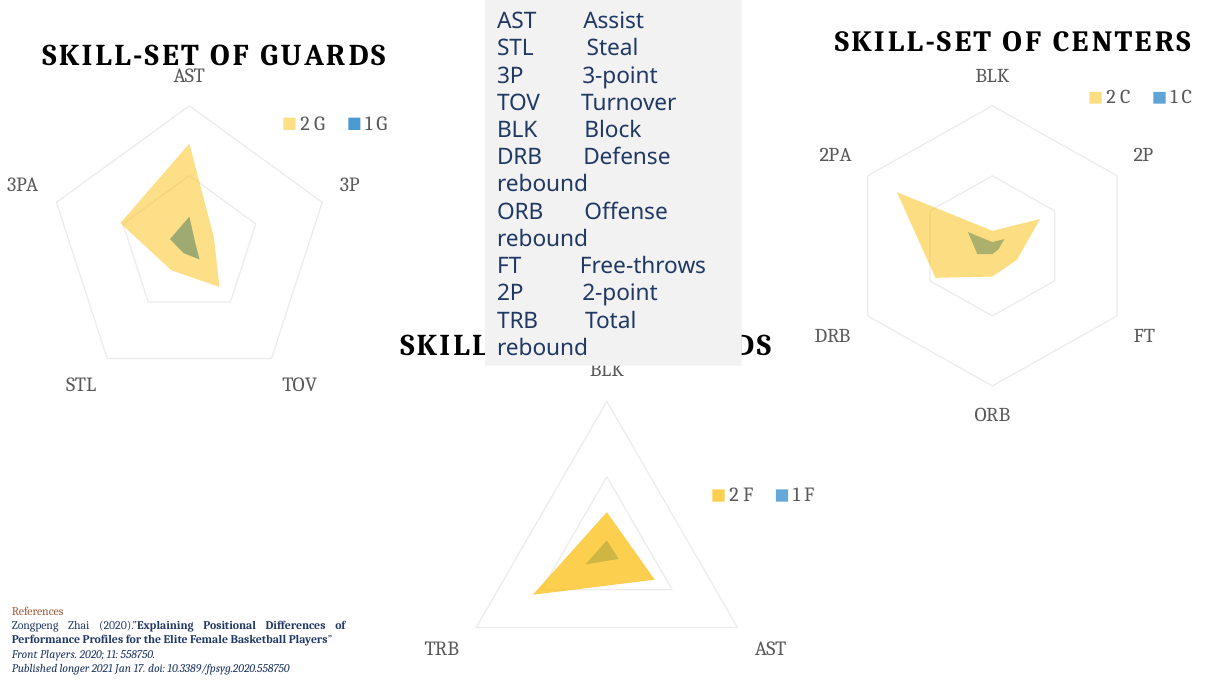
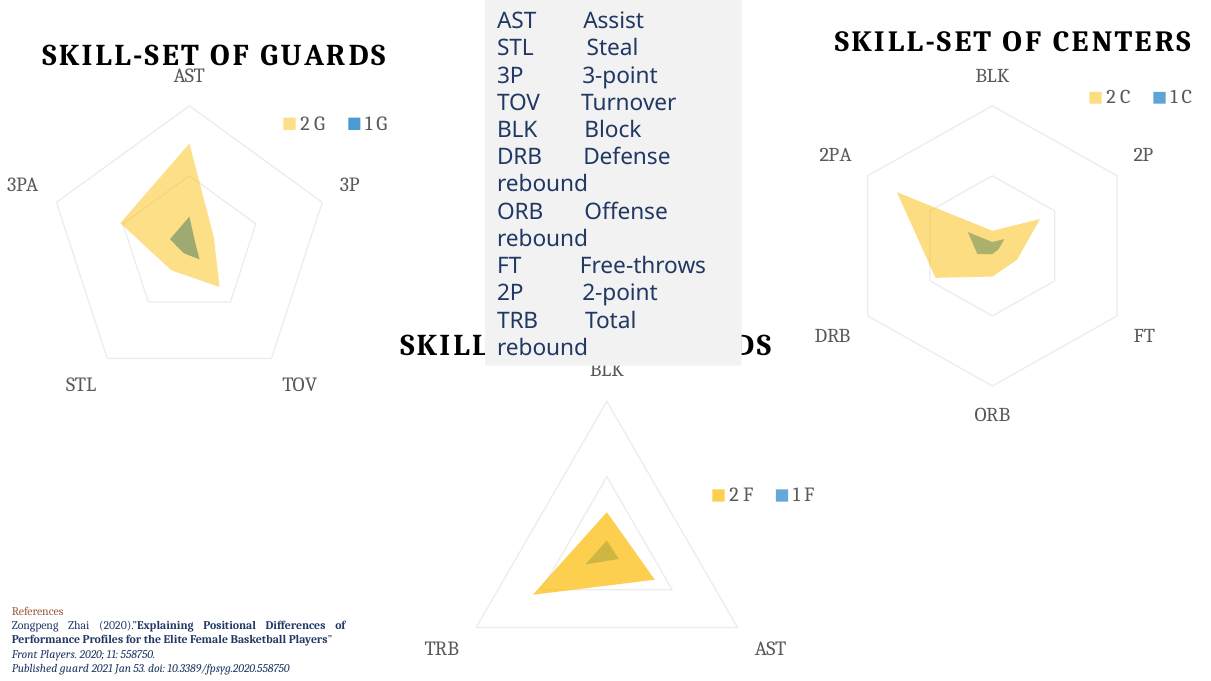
longer: longer -> guard
17: 17 -> 53
